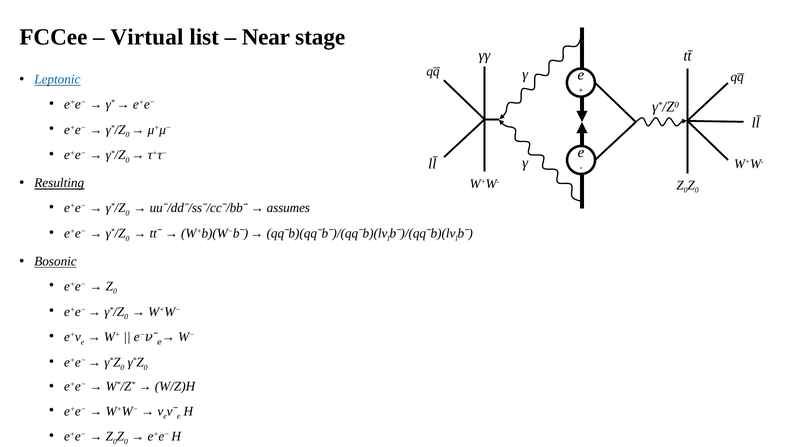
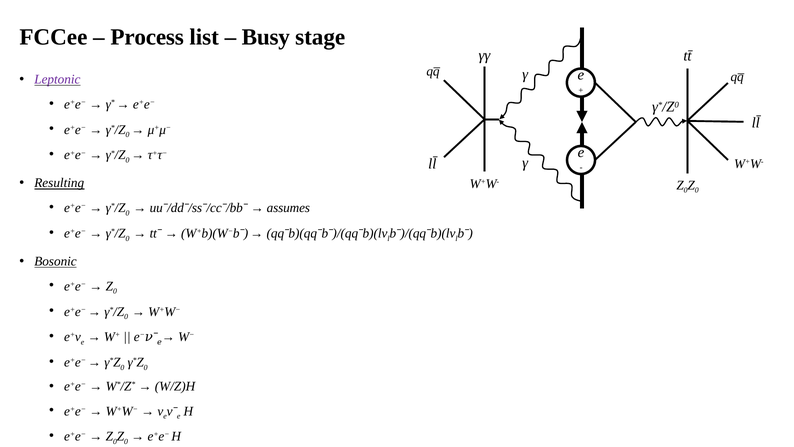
Virtual: Virtual -> Process
Near: Near -> Busy
Leptonic colour: blue -> purple
